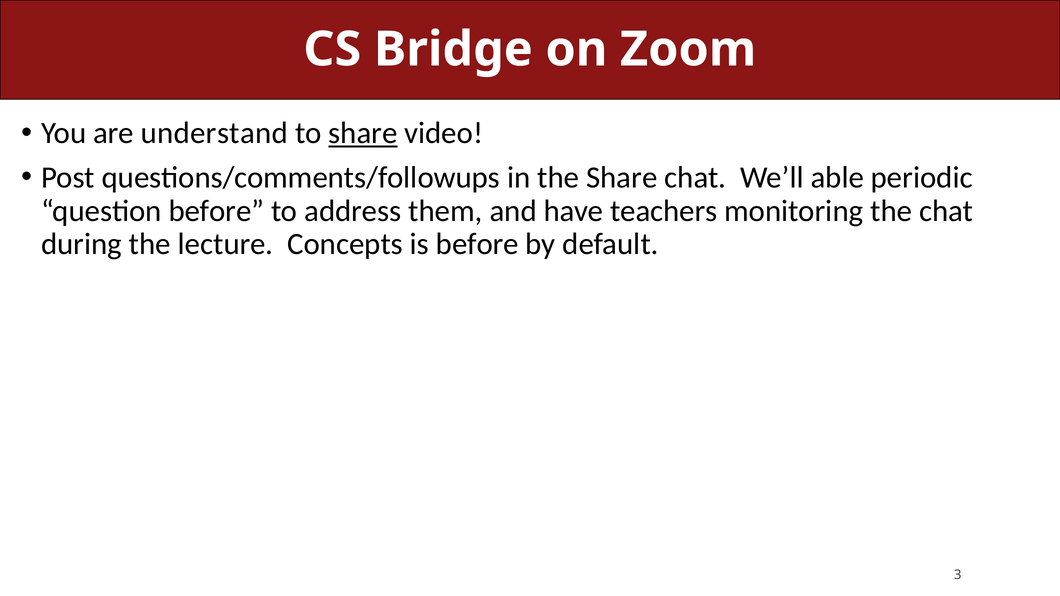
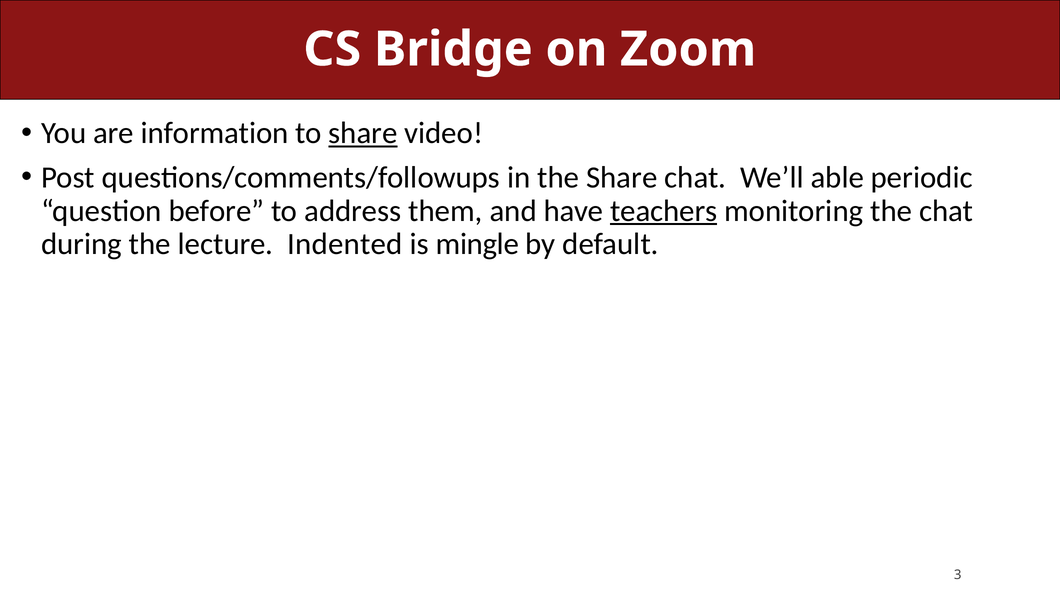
understand: understand -> information
teachers underline: none -> present
Concepts: Concepts -> Indented
is before: before -> mingle
